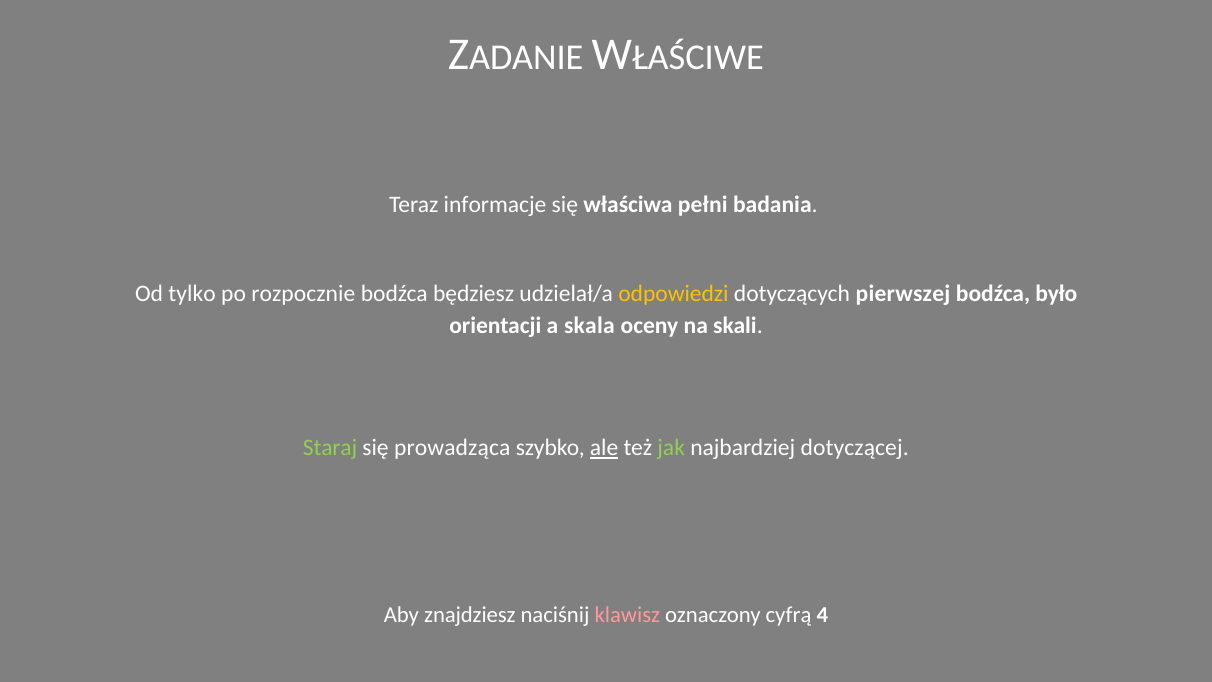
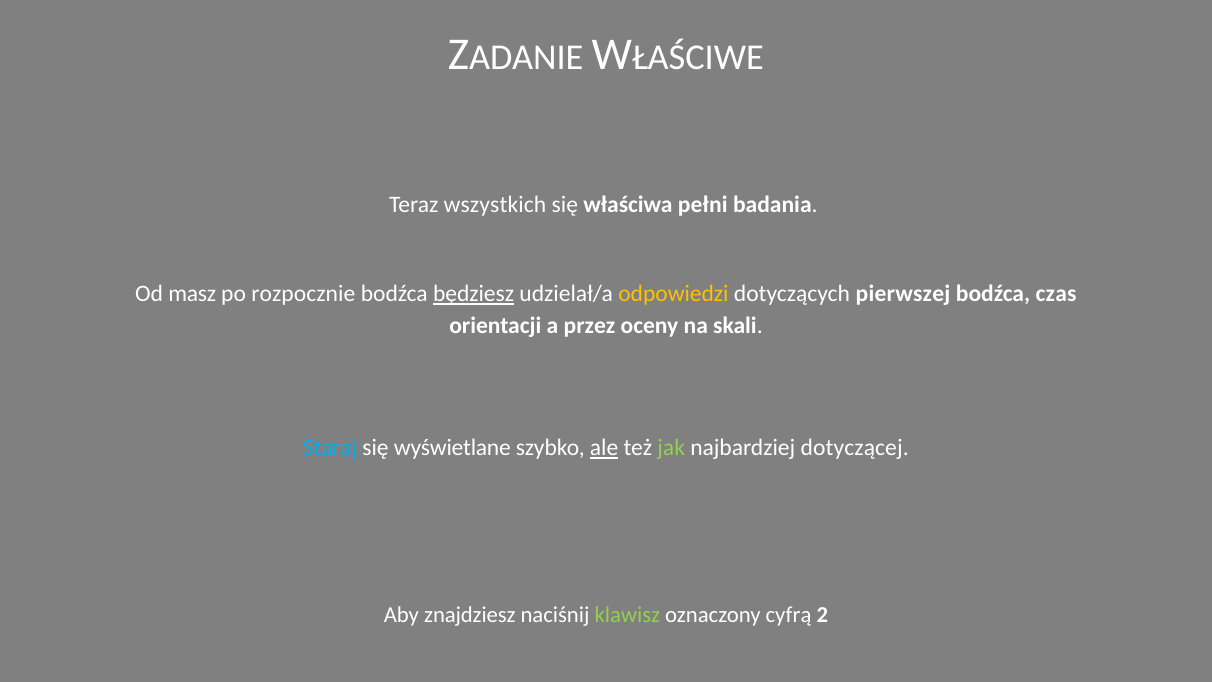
informacje: informacje -> wszystkich
tylko: tylko -> masz
będziesz underline: none -> present
było: było -> czas
skala: skala -> przez
Staraj colour: light green -> light blue
prowadząca: prowadząca -> wyświetlane
klawisz colour: pink -> light green
4: 4 -> 2
